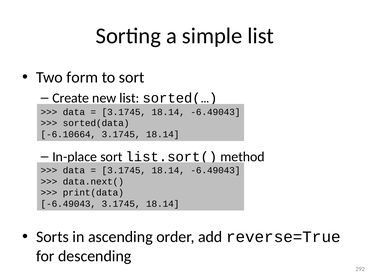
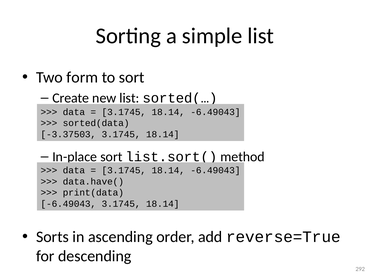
-6.10664: -6.10664 -> -3.37503
data.next(: data.next( -> data.have(
